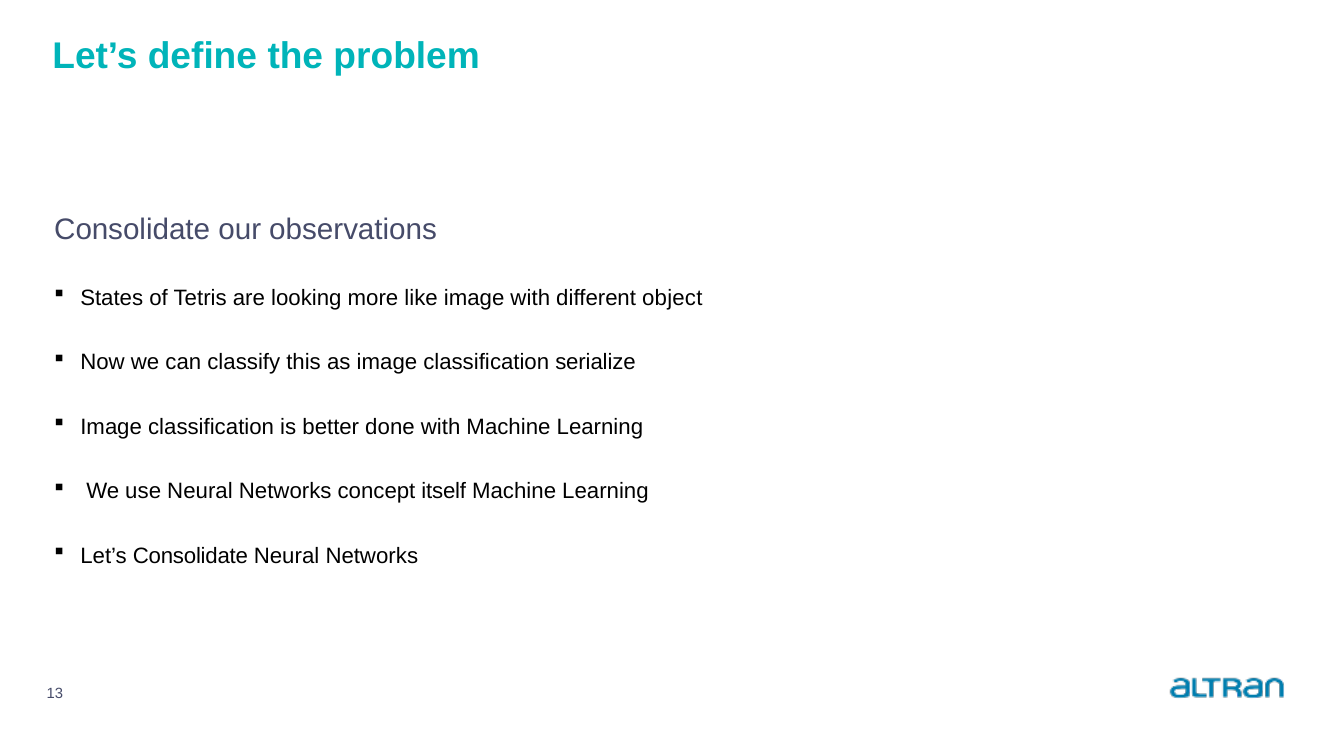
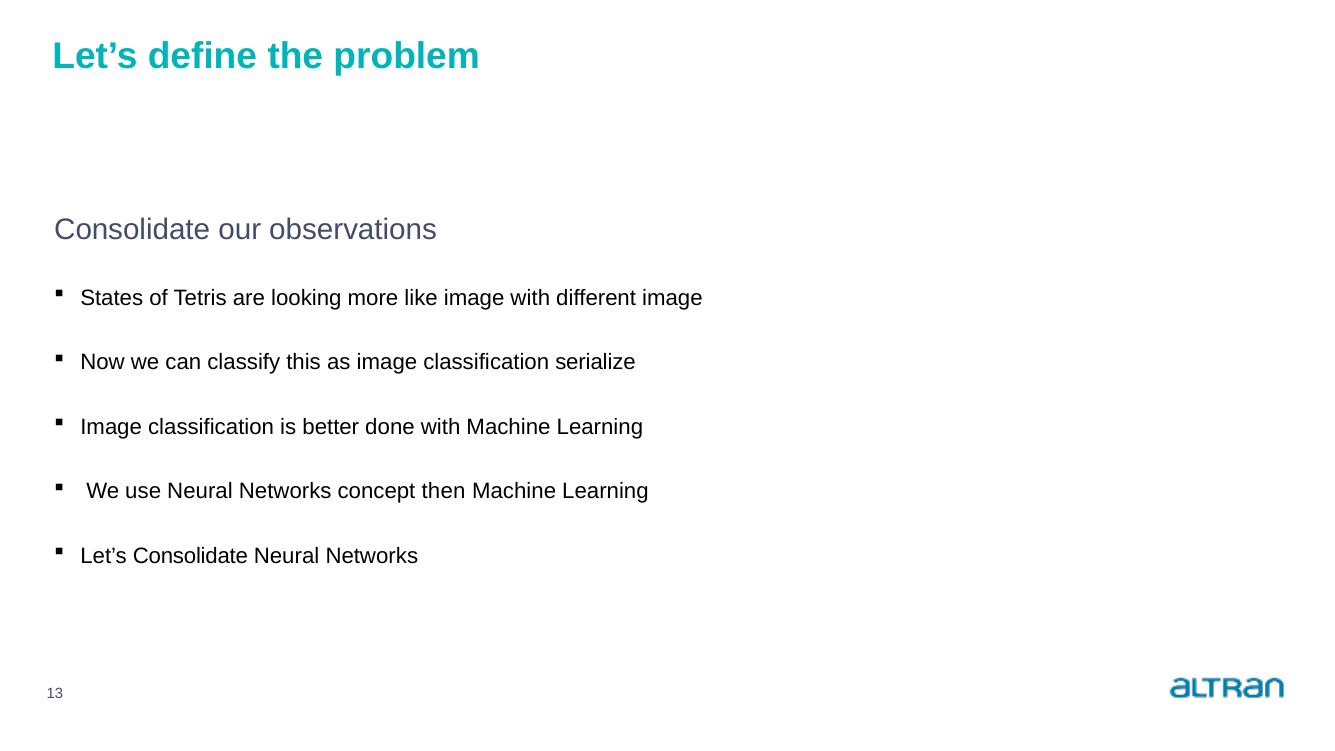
different object: object -> image
itself: itself -> then
